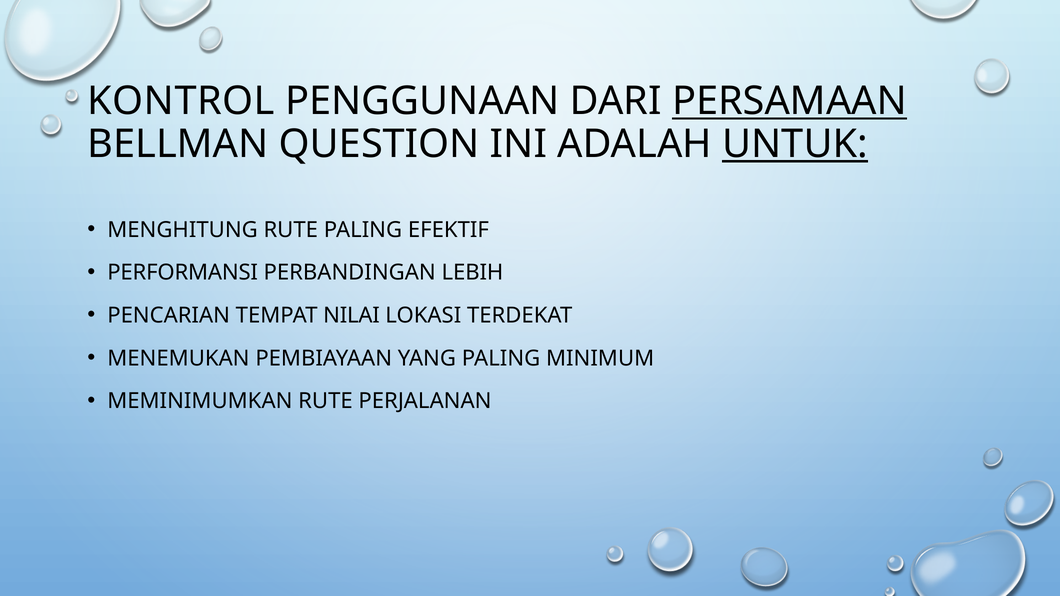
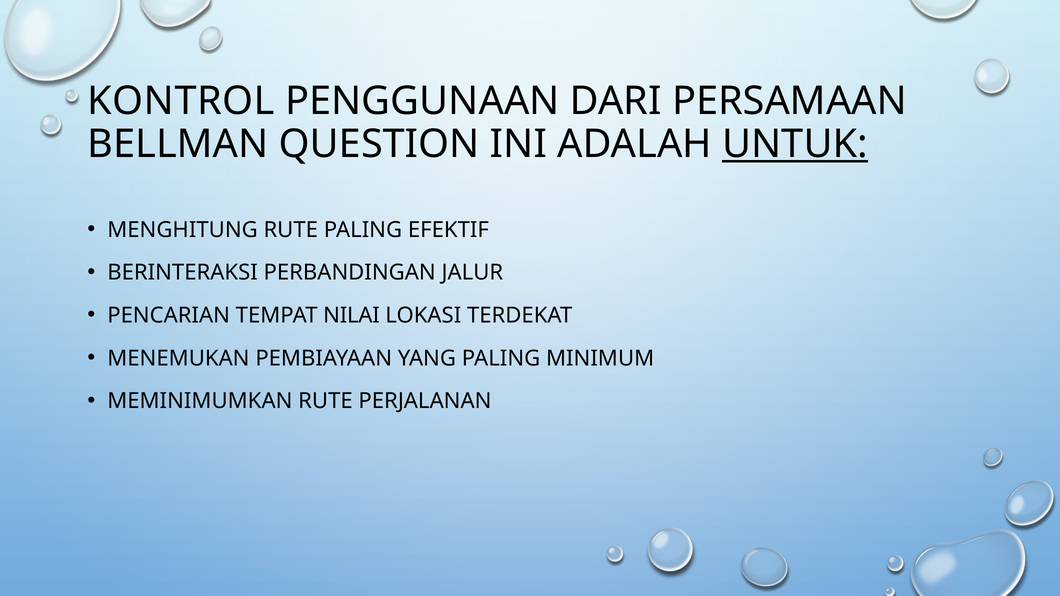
PERSAMAAN underline: present -> none
PERFORMANSI: PERFORMANSI -> BERINTERAKSI
LEBIH: LEBIH -> JALUR
